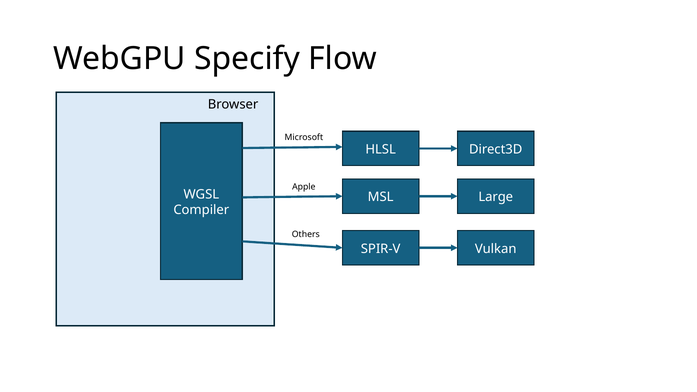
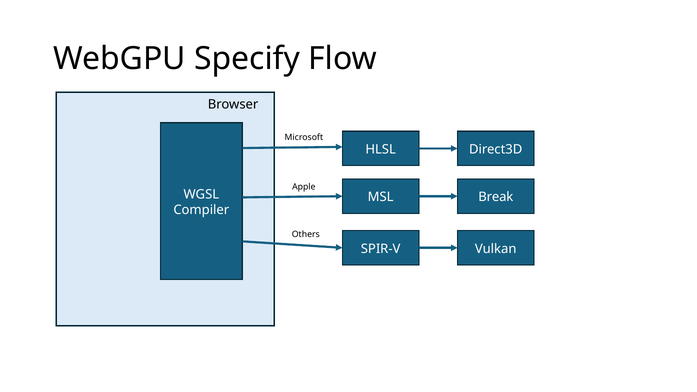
Large: Large -> Break
